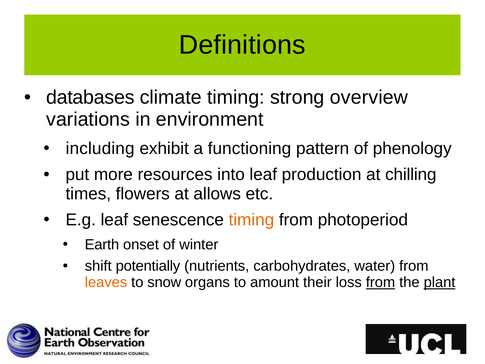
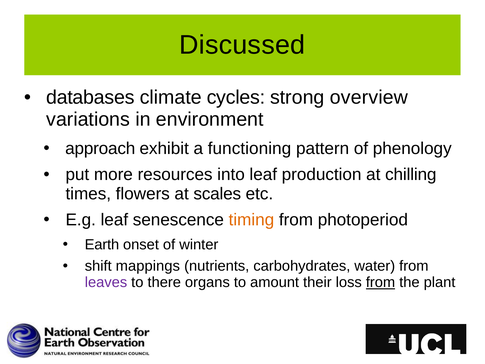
Definitions: Definitions -> Discussed
climate timing: timing -> cycles
including: including -> approach
allows: allows -> scales
potentially: potentially -> mappings
leaves colour: orange -> purple
snow: snow -> there
plant underline: present -> none
